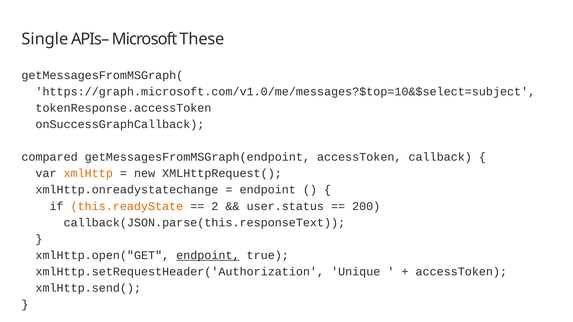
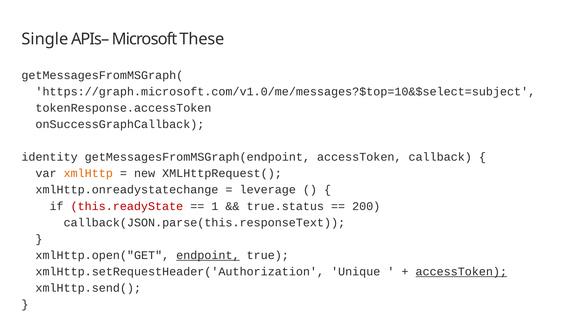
compared: compared -> identity
endpoint at (268, 190): endpoint -> leverage
this.readyState colour: orange -> red
2: 2 -> 1
user.status: user.status -> true.status
accessToken at (461, 272) underline: none -> present
